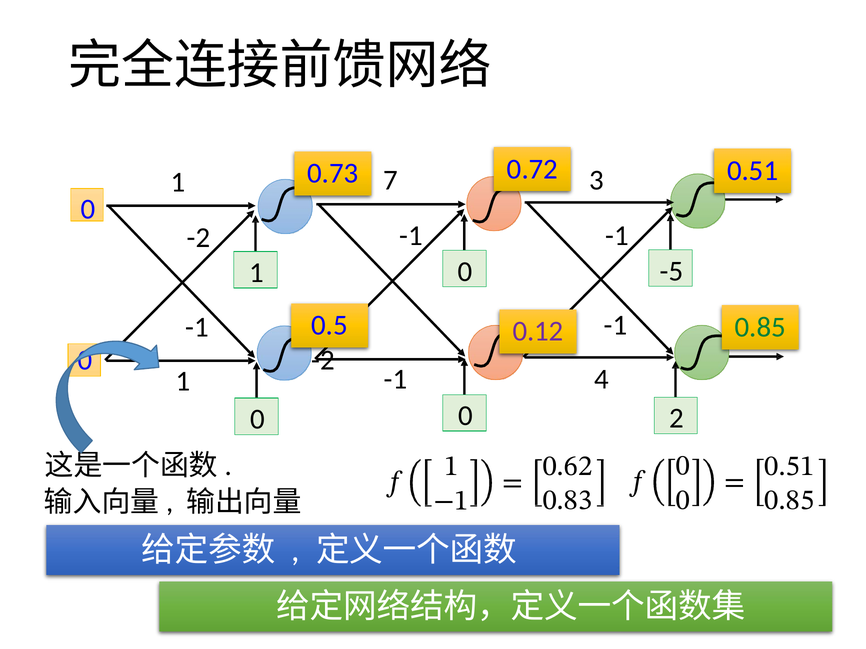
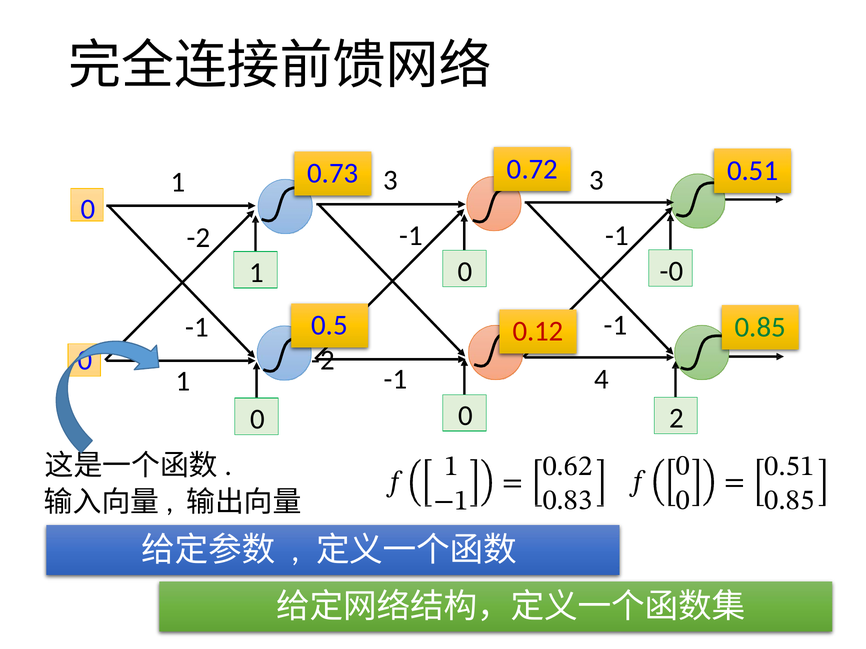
0.73 7: 7 -> 3
-5: -5 -> -0
0.12 colour: purple -> red
